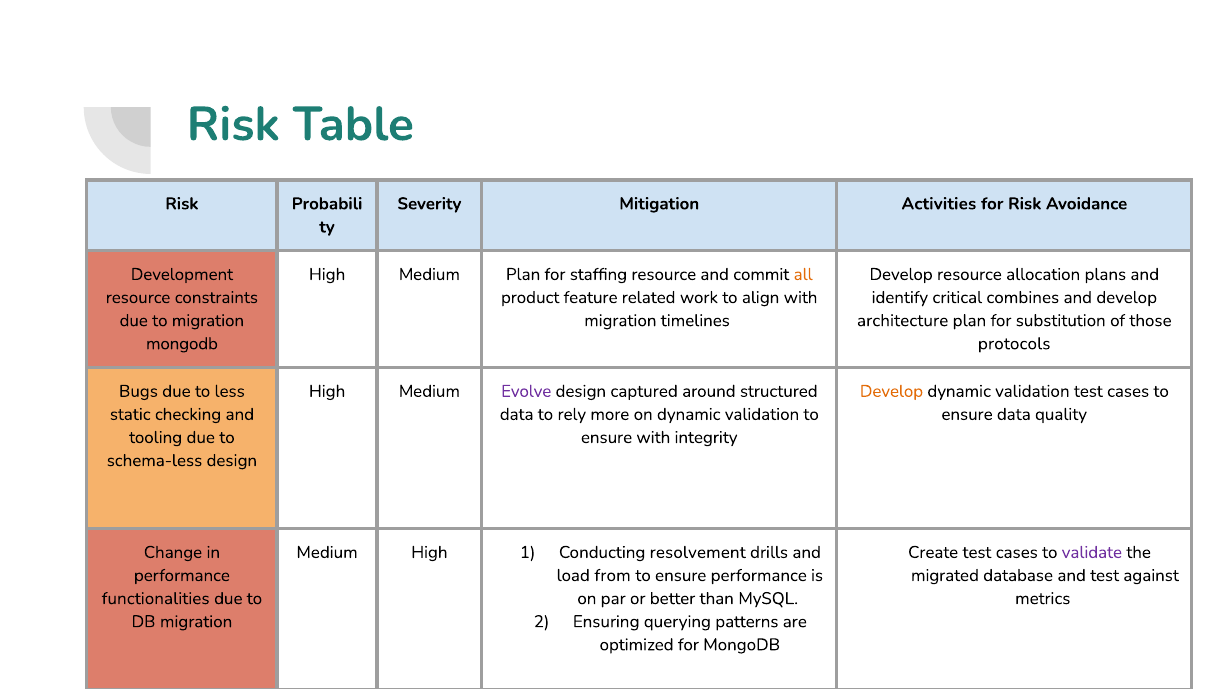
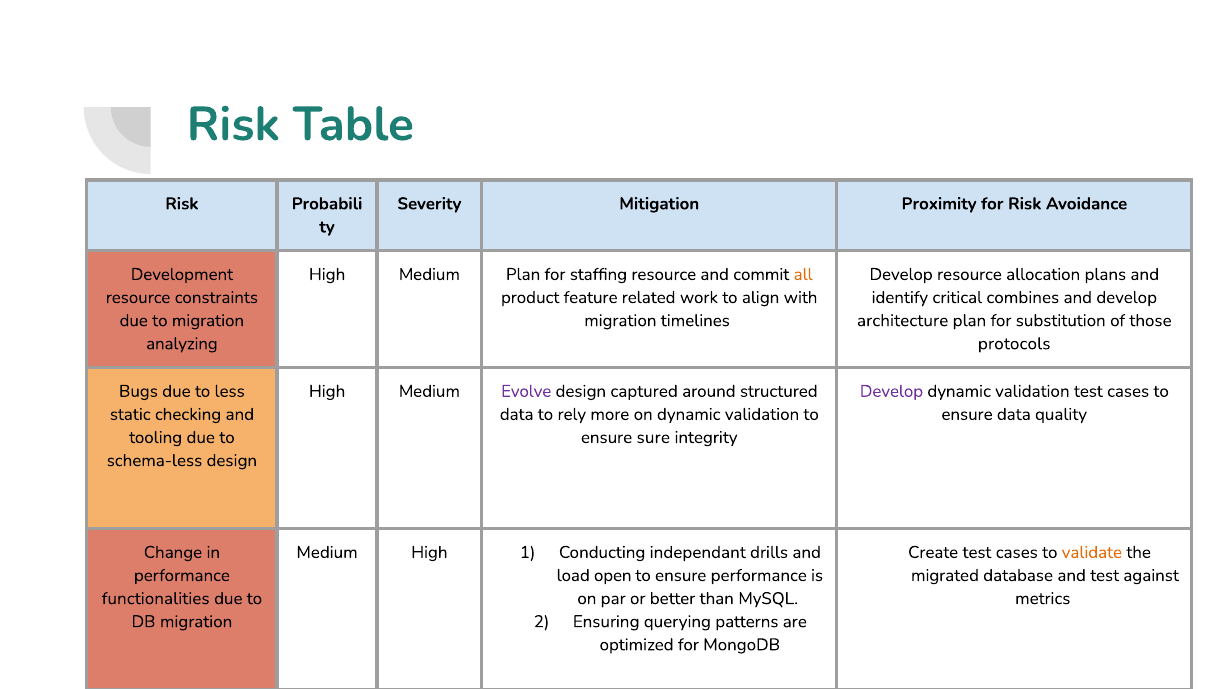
Activities: Activities -> Proximity
mongodb at (182, 343): mongodb -> analyzing
Develop at (891, 391) colour: orange -> purple
ensure with: with -> sure
resolvement: resolvement -> independant
validate colour: purple -> orange
from: from -> open
